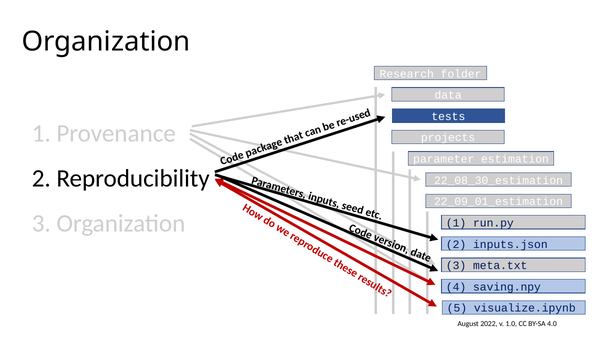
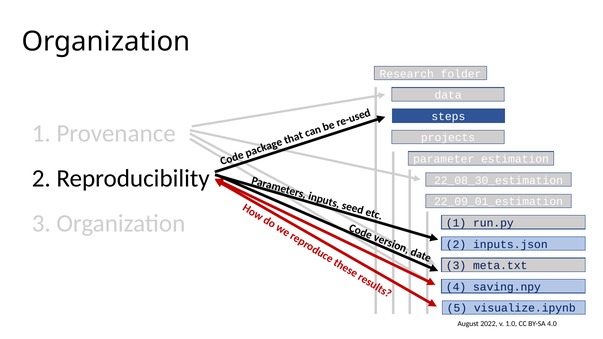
tests: tests -> steps
